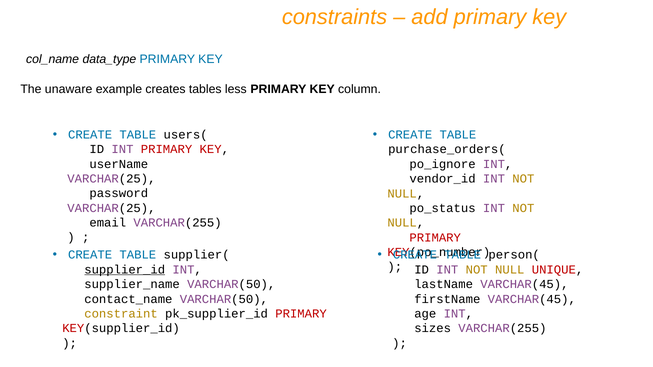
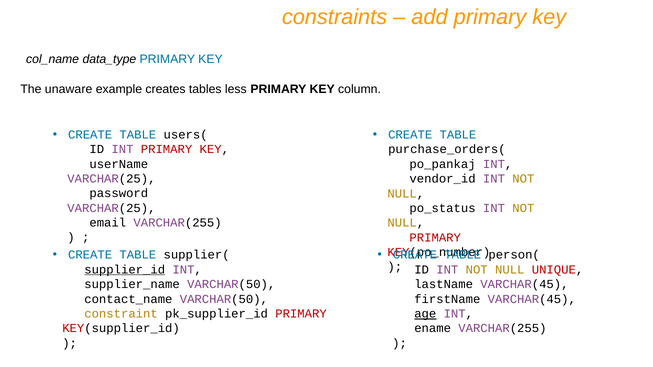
po_ignore: po_ignore -> po_pankaj
age underline: none -> present
sizes: sizes -> ename
